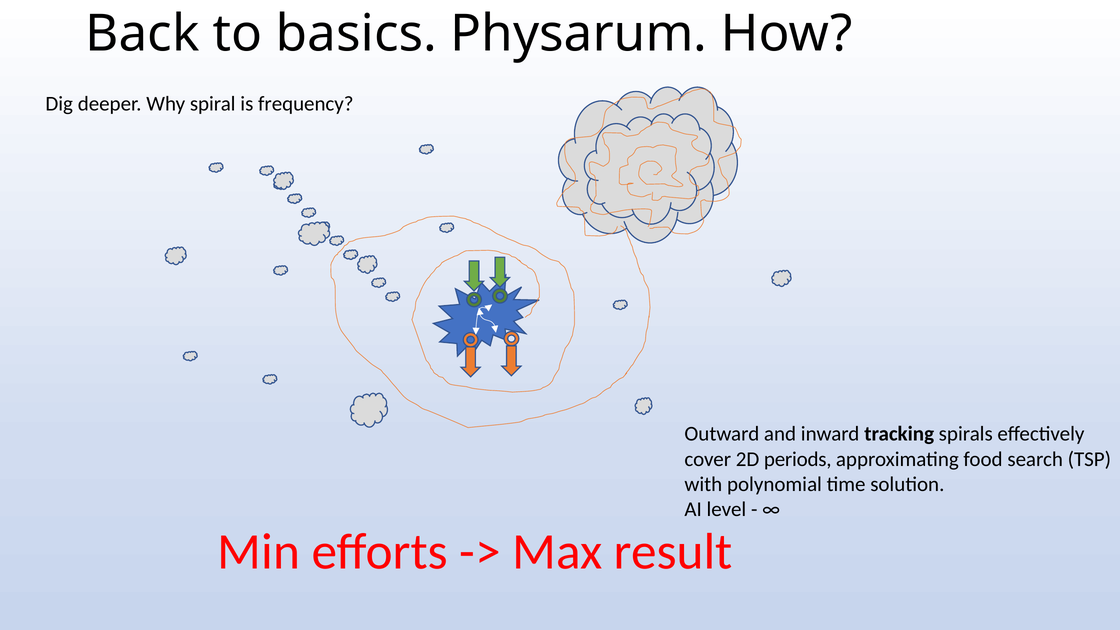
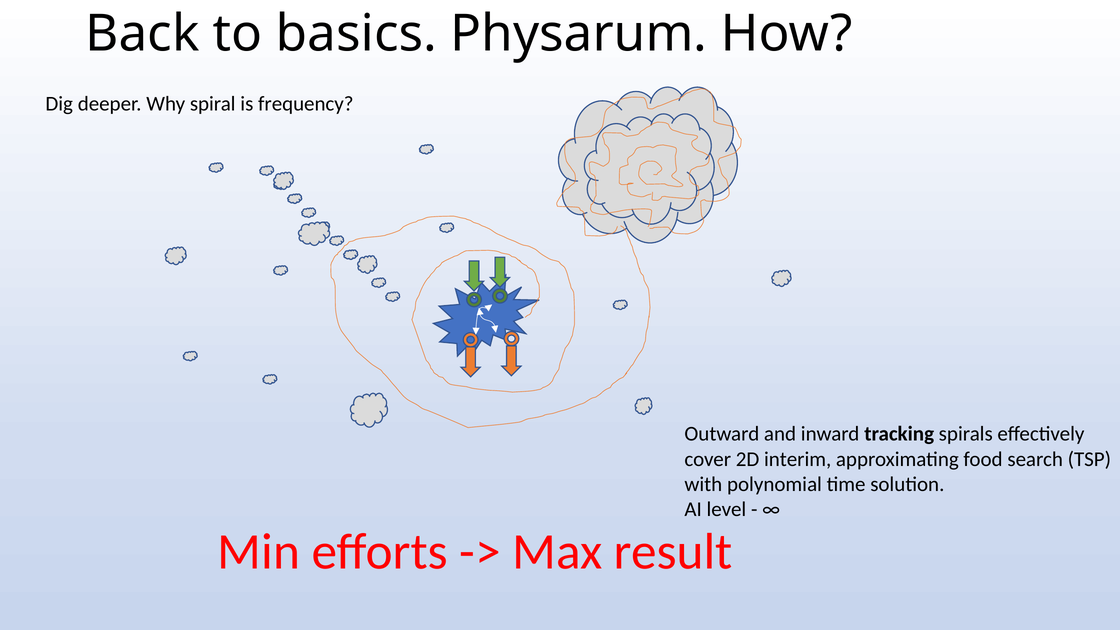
periods: periods -> interim
